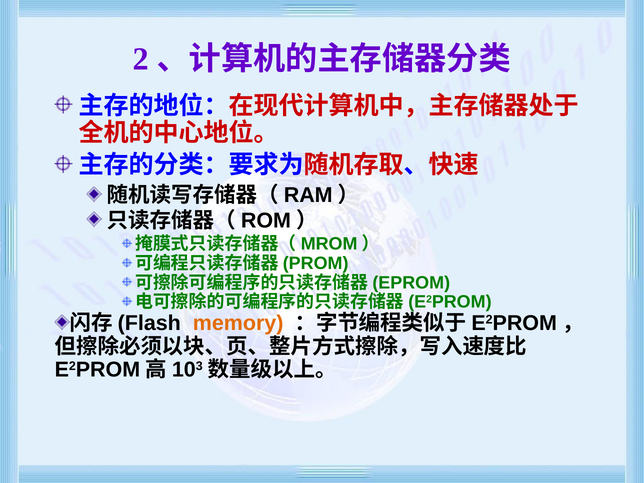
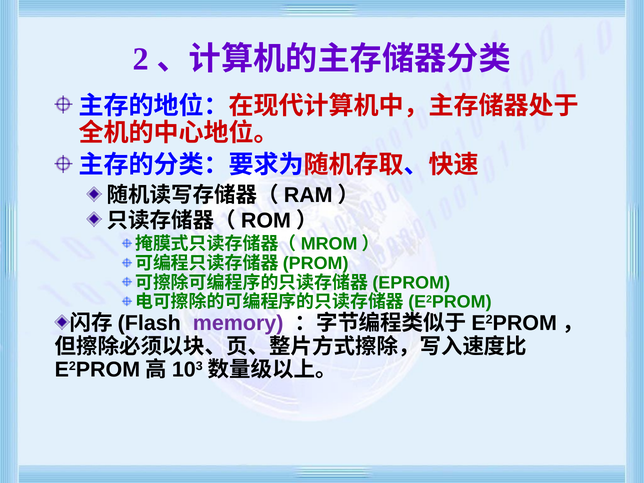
memory colour: orange -> purple
